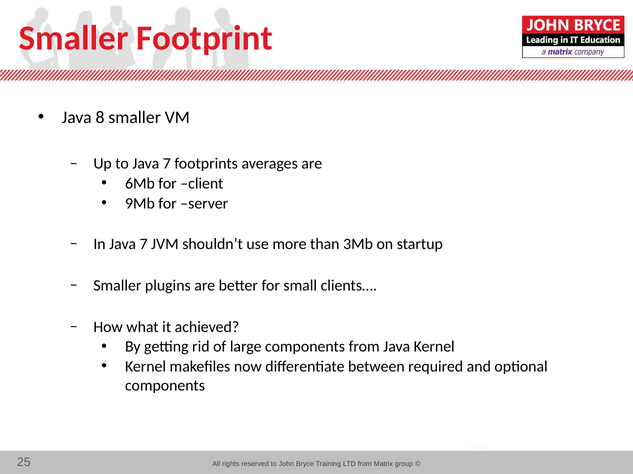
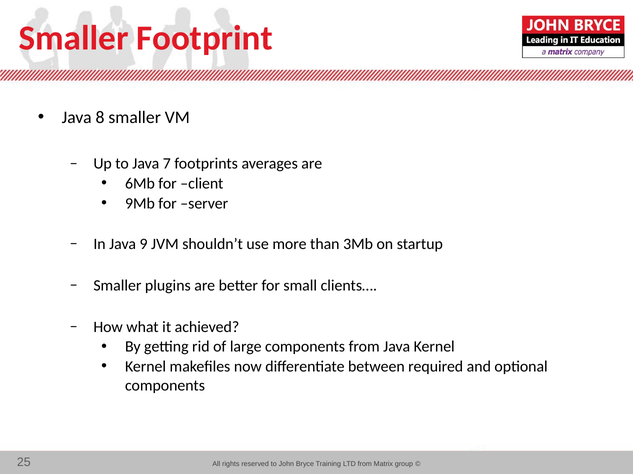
In Java 7: 7 -> 9
